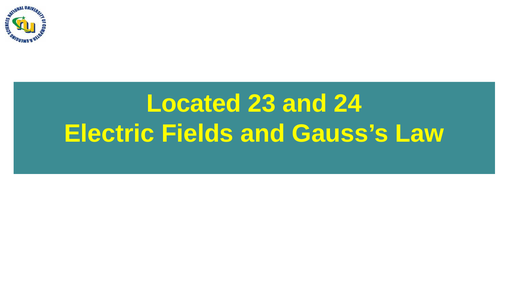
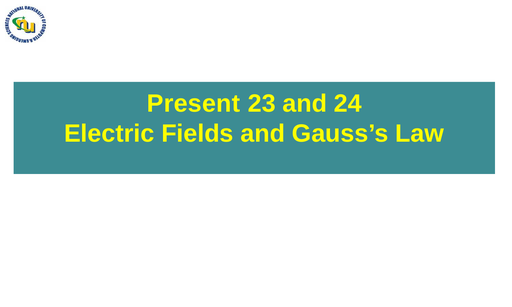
Located: Located -> Present
